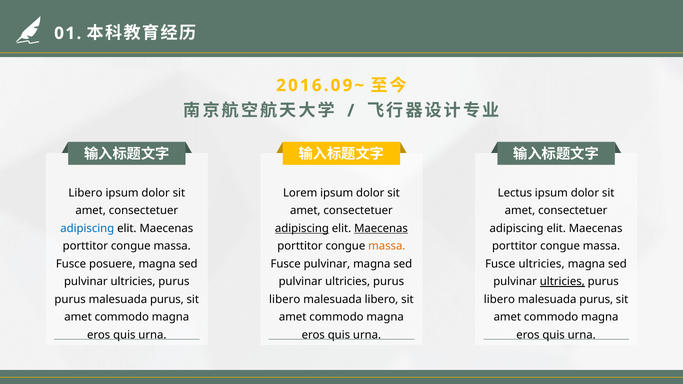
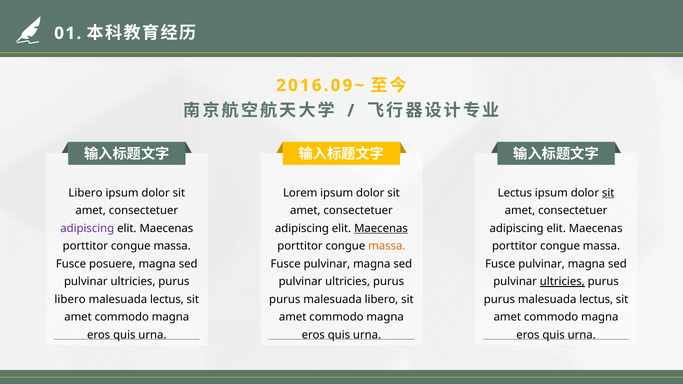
sit at (608, 193) underline: none -> present
adipiscing at (87, 228) colour: blue -> purple
adipiscing at (302, 228) underline: present -> none
ultricies at (542, 264): ultricies -> pulvinar
purus at (70, 299): purus -> libero
purus at (167, 299): purus -> lectus
libero at (285, 299): libero -> purus
libero at (499, 299): libero -> purus
purus at (596, 299): purus -> lectus
